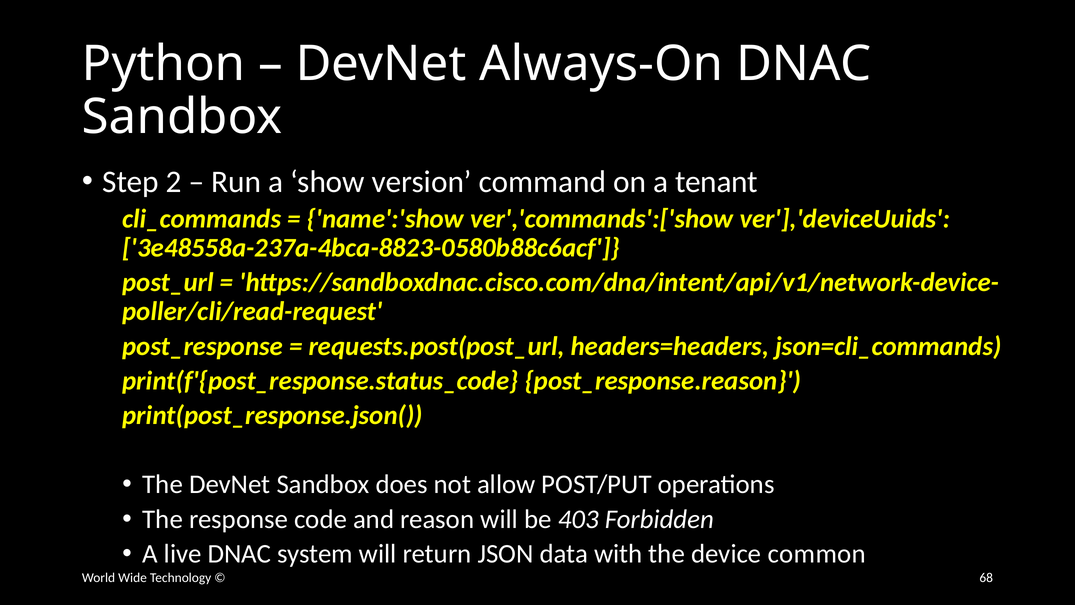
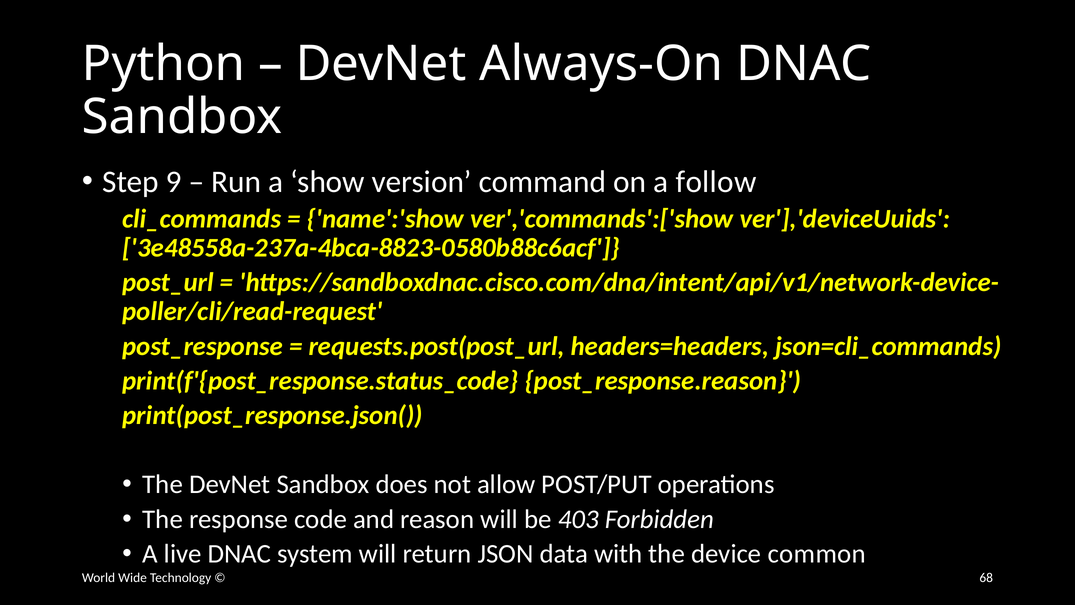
2: 2 -> 9
tenant: tenant -> follow
